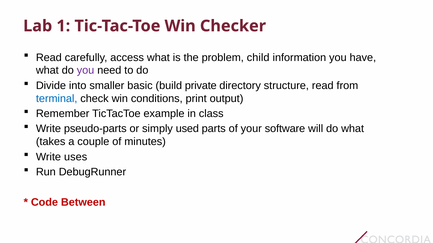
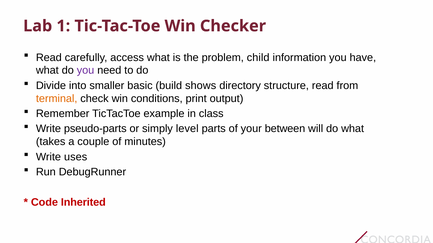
private: private -> shows
terminal colour: blue -> orange
used: used -> level
software: software -> between
Between: Between -> Inherited
